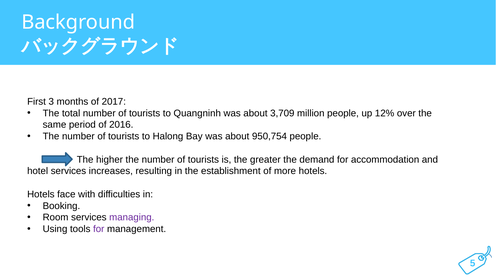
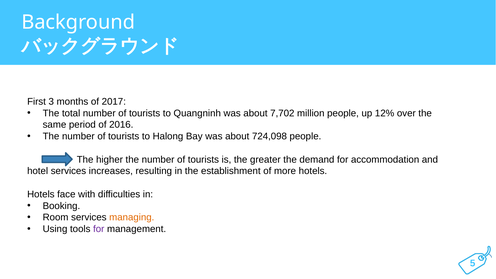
3,709: 3,709 -> 7,702
950,754: 950,754 -> 724,098
managing colour: purple -> orange
